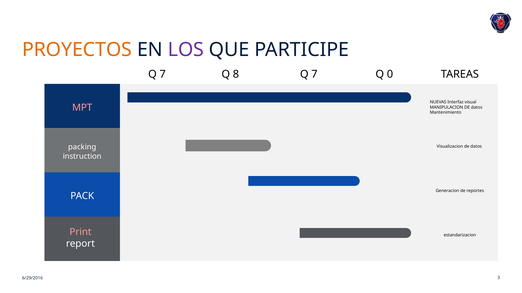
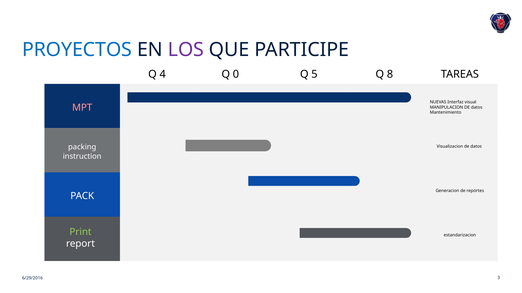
PROYECTOS colour: orange -> blue
7 at (163, 74): 7 -> 4
8: 8 -> 0
7 at (314, 74): 7 -> 5
0: 0 -> 8
Print colour: pink -> light green
